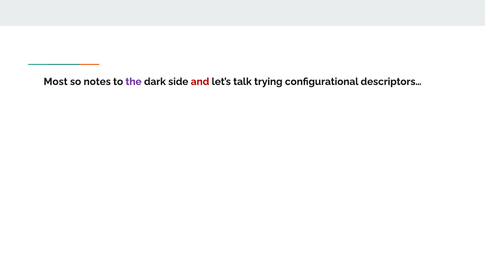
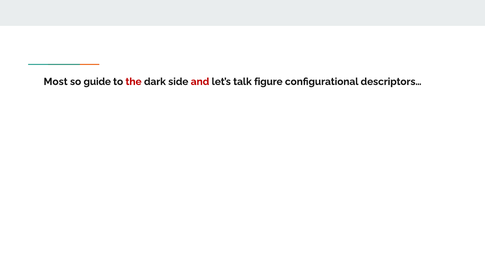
notes: notes -> guide
the colour: purple -> red
trying: trying -> figure
